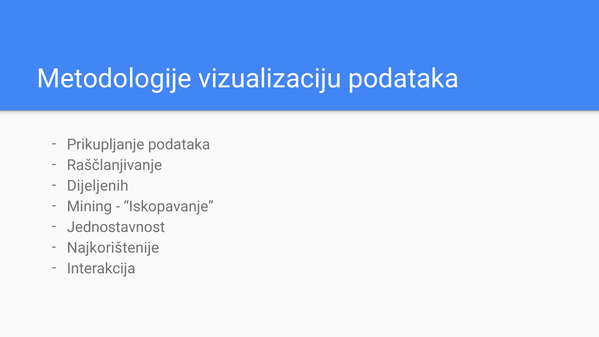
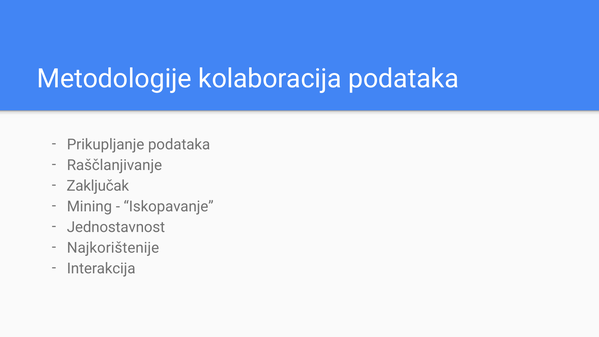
vizualizaciju: vizualizaciju -> kolaboracija
Dijeljenih: Dijeljenih -> Zaključak
